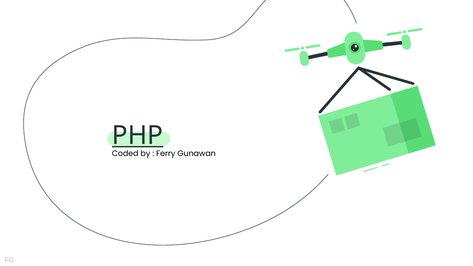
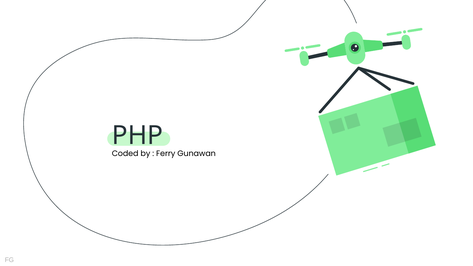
PHP underline: present -> none
